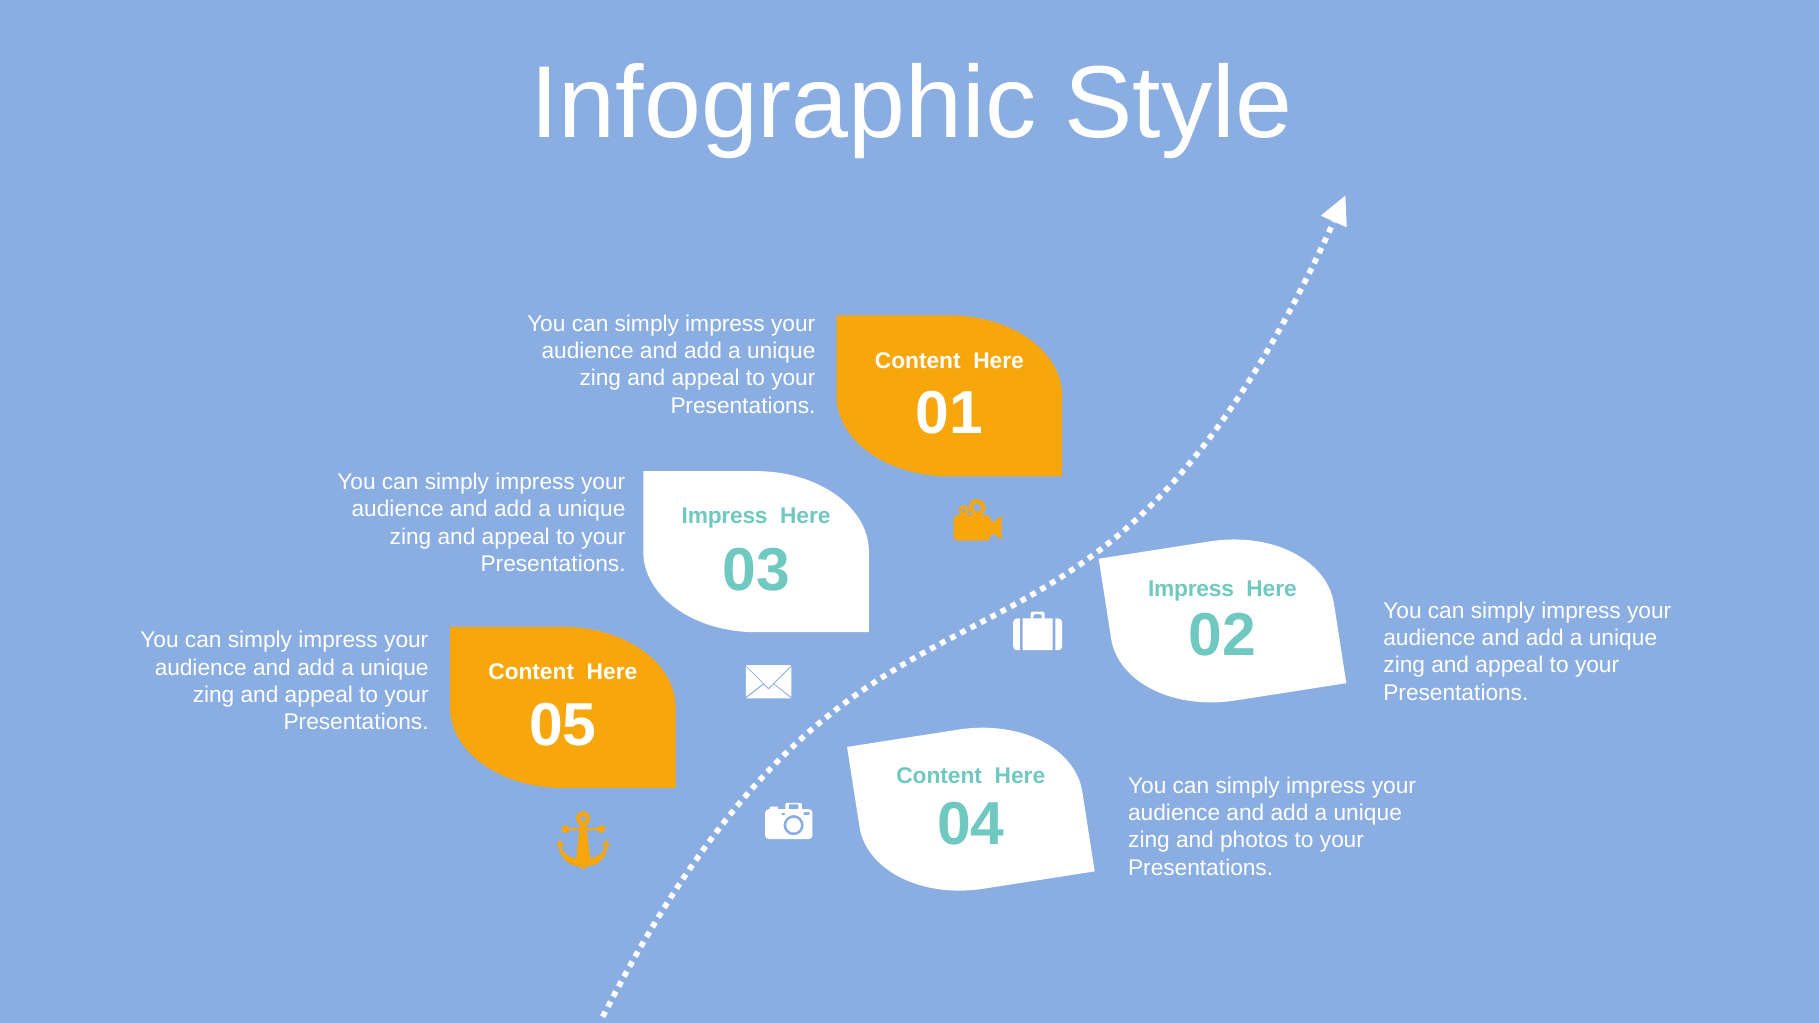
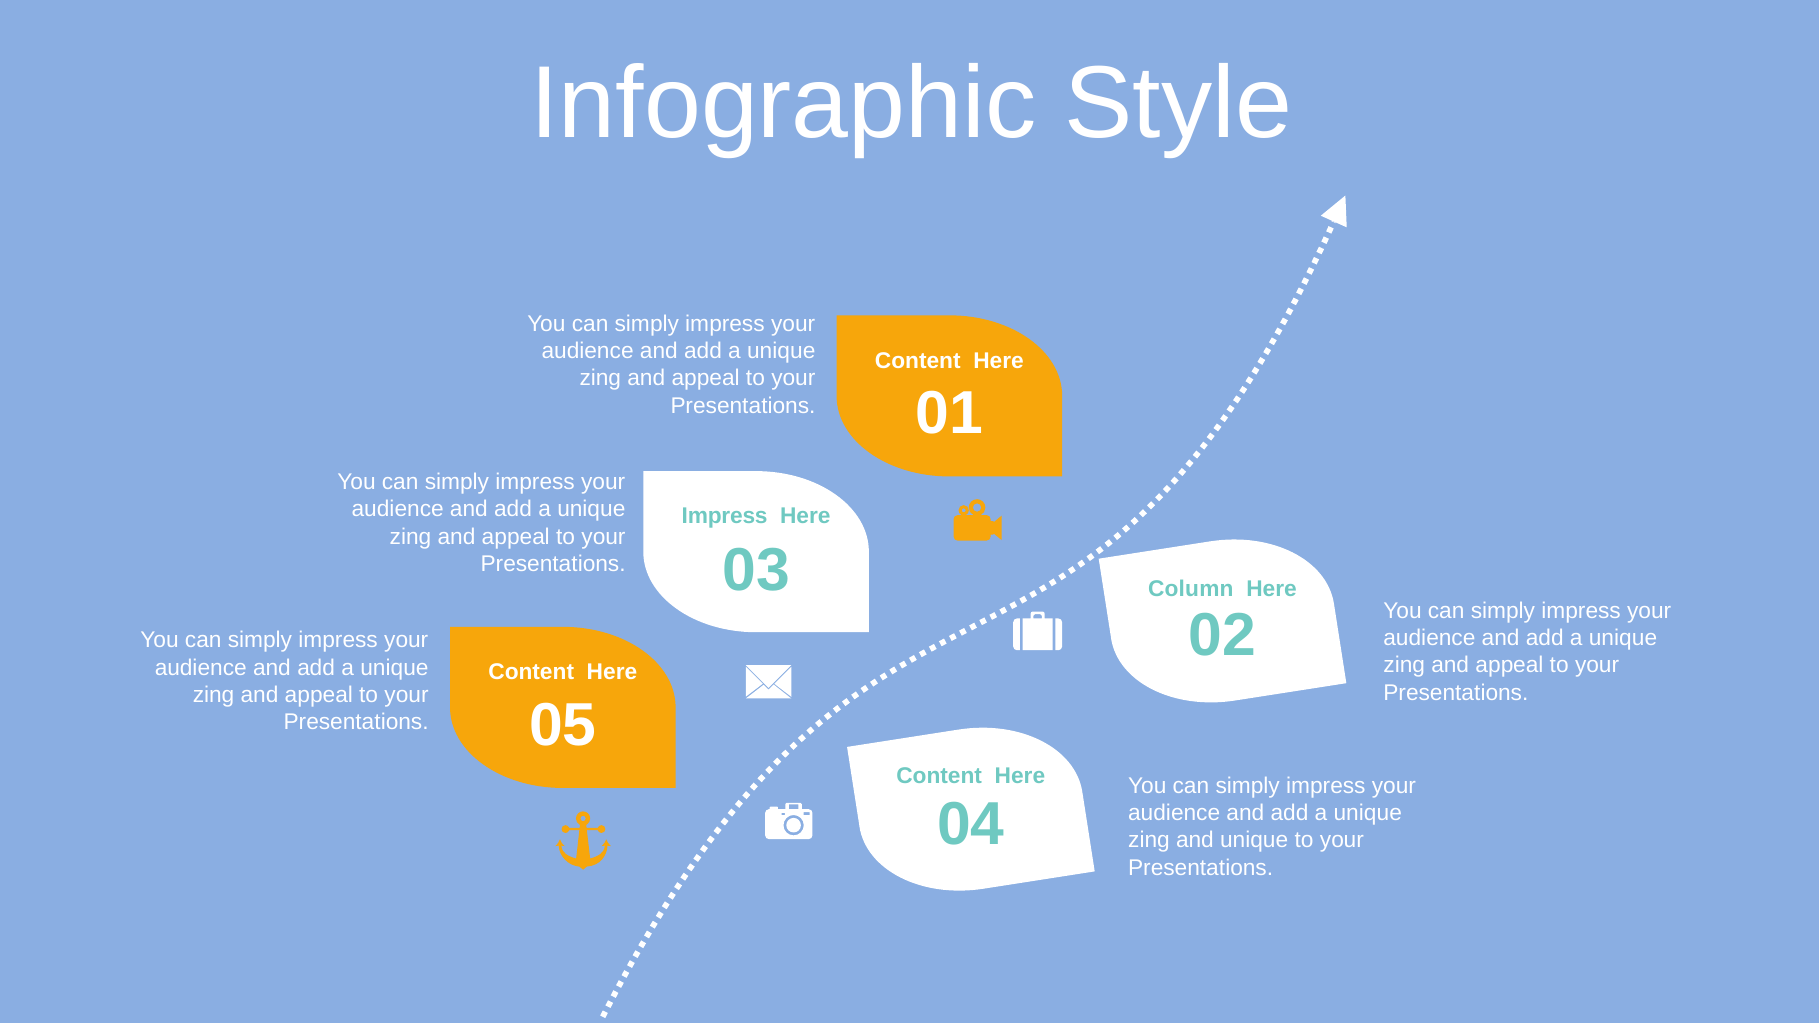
Impress at (1191, 589): Impress -> Column
and photos: photos -> unique
